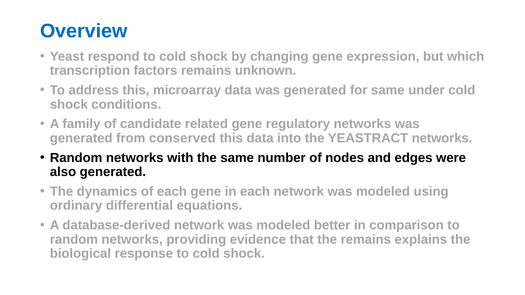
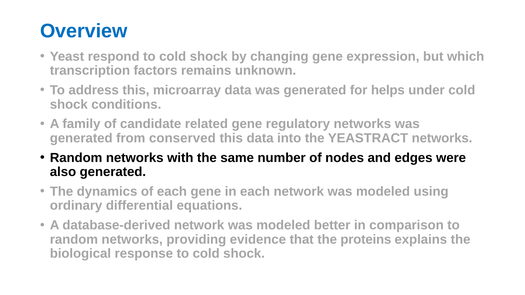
for same: same -> helps
the remains: remains -> proteins
